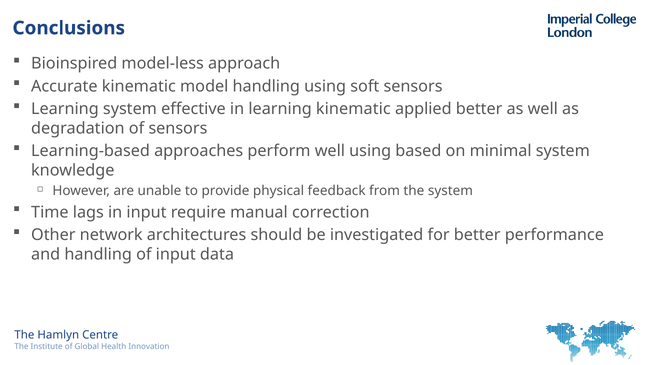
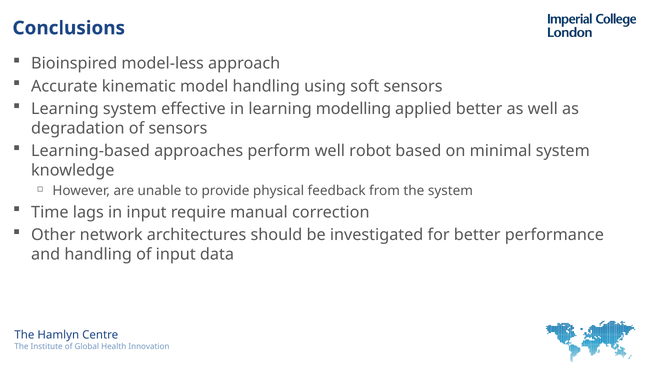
learning kinematic: kinematic -> modelling
well using: using -> robot
